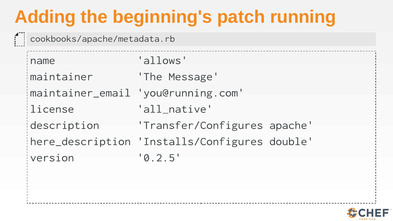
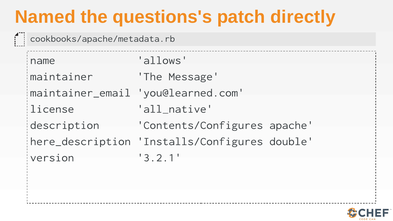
Adding: Adding -> Named
beginning's: beginning's -> questions's
running: running -> directly
you@running.com: you@running.com -> you@learned.com
Transfer/Configures: Transfer/Configures -> Contents/Configures
0.2.5: 0.2.5 -> 3.2.1
